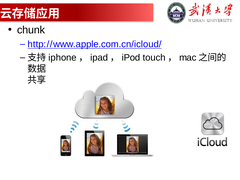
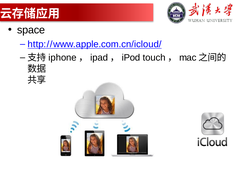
chunk: chunk -> space
